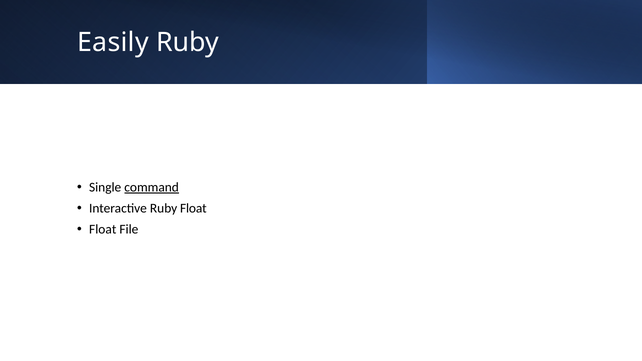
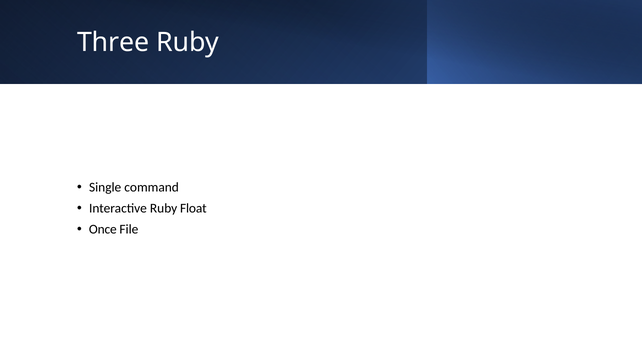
Easily: Easily -> Three
command underline: present -> none
Float at (103, 230): Float -> Once
